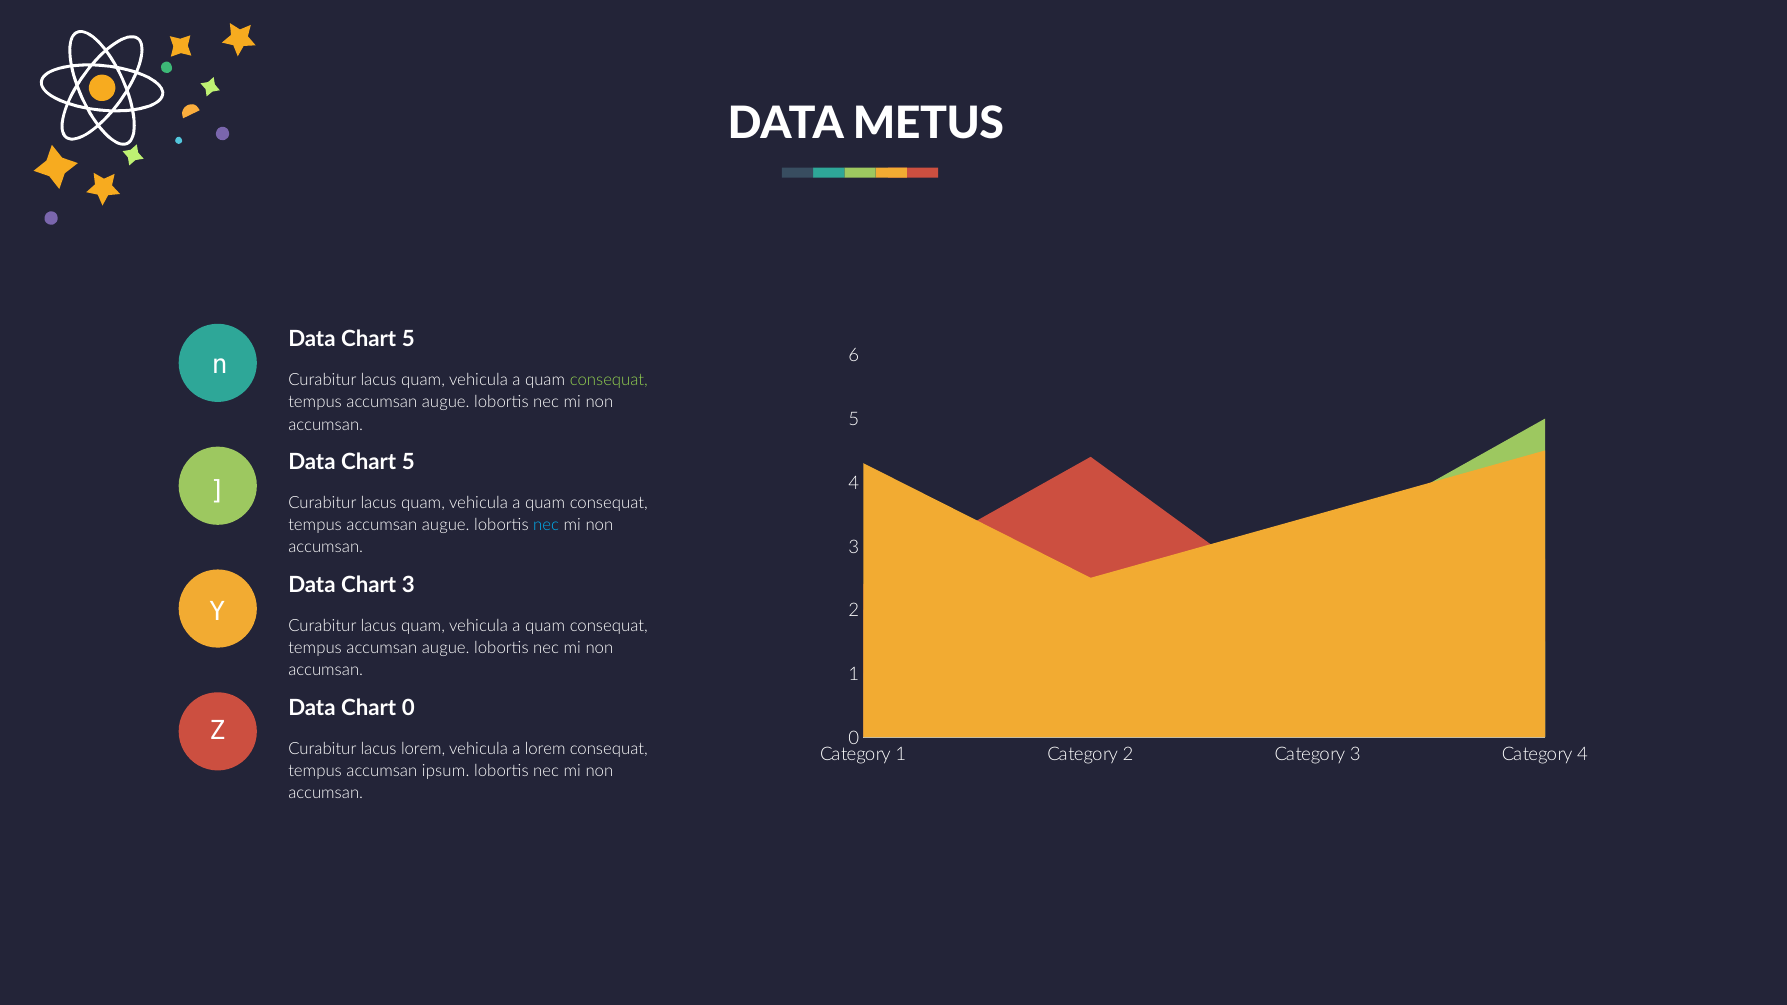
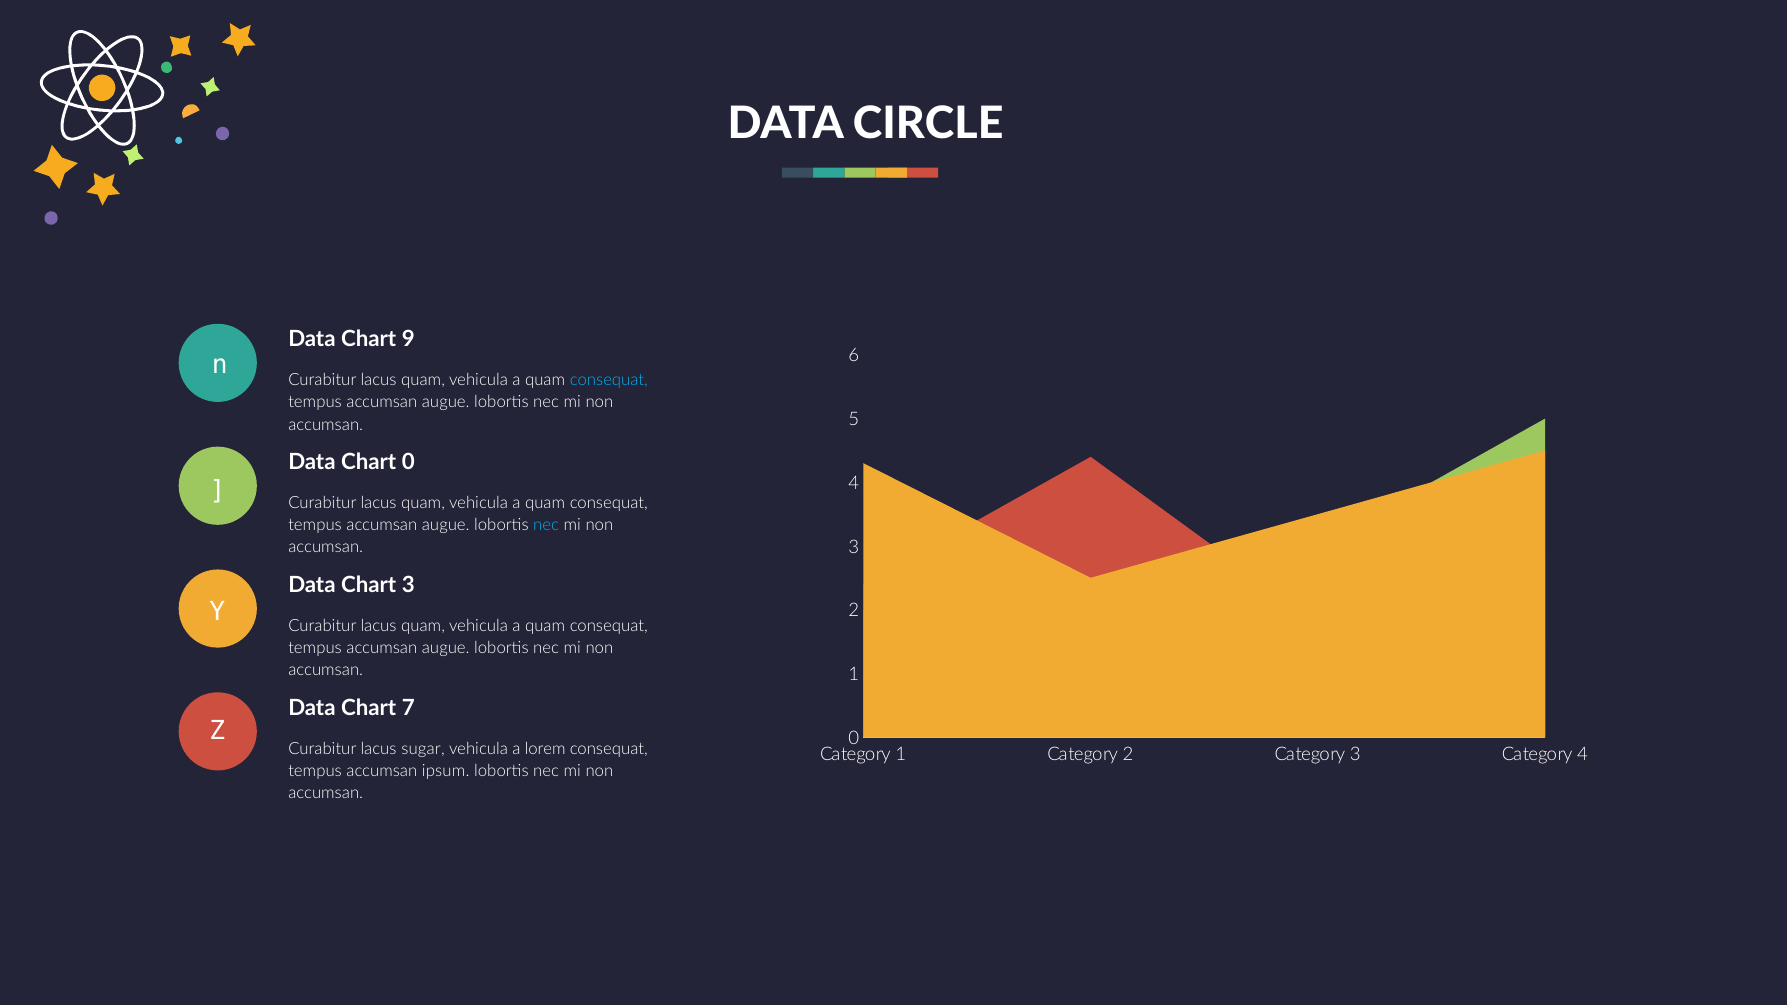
METUS: METUS -> CIRCLE
5 at (408, 339): 5 -> 9
consequat at (609, 380) colour: light green -> light blue
5 at (408, 462): 5 -> 0
Chart 0: 0 -> 7
lacus lorem: lorem -> sugar
